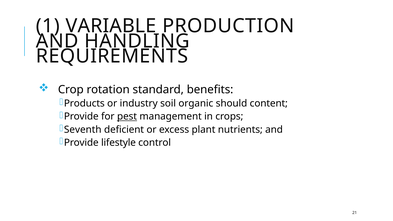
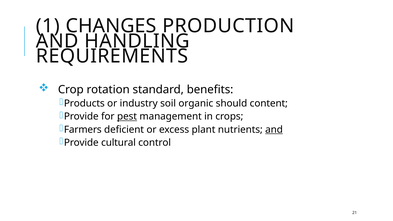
VARIABLE: VARIABLE -> CHANGES
Seventh: Seventh -> Farmers
and at (274, 130) underline: none -> present
lifestyle: lifestyle -> cultural
